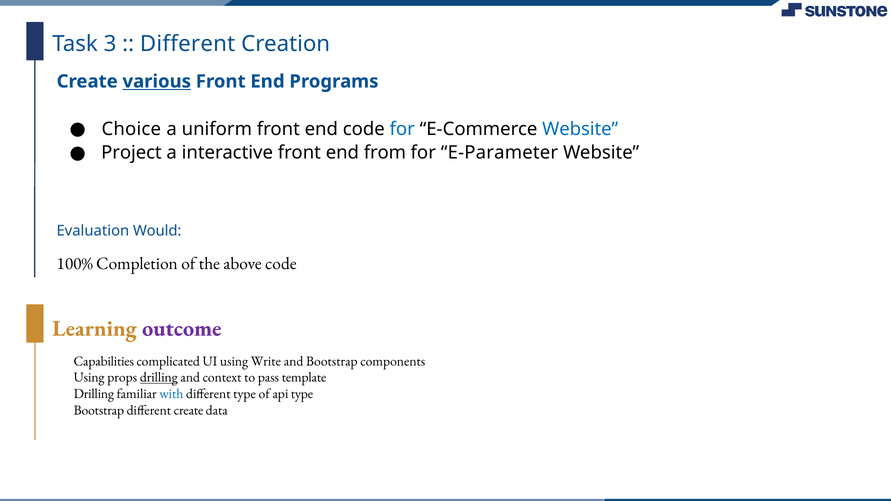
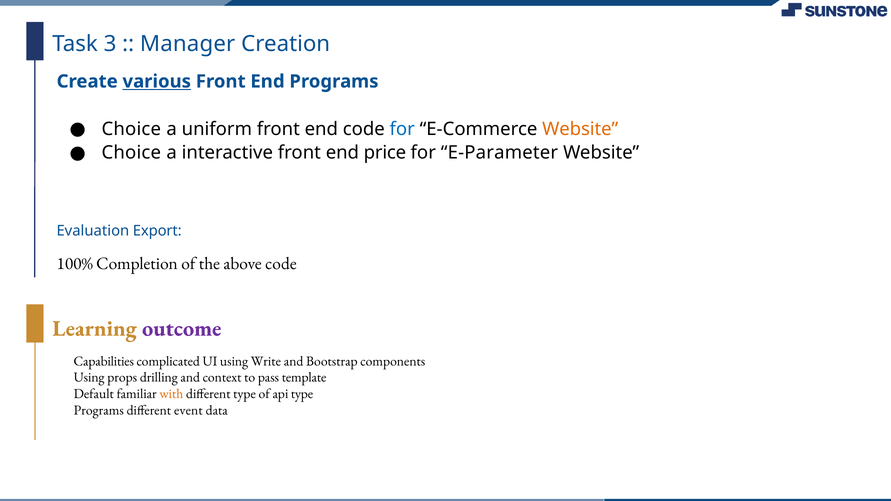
Different at (188, 44): Different -> Manager
Website at (580, 129) colour: blue -> orange
Project at (131, 153): Project -> Choice
from: from -> price
Would: Would -> Export
drilling at (159, 378) underline: present -> none
Drilling at (94, 394): Drilling -> Default
with colour: blue -> orange
Bootstrap at (99, 410): Bootstrap -> Programs
different create: create -> event
